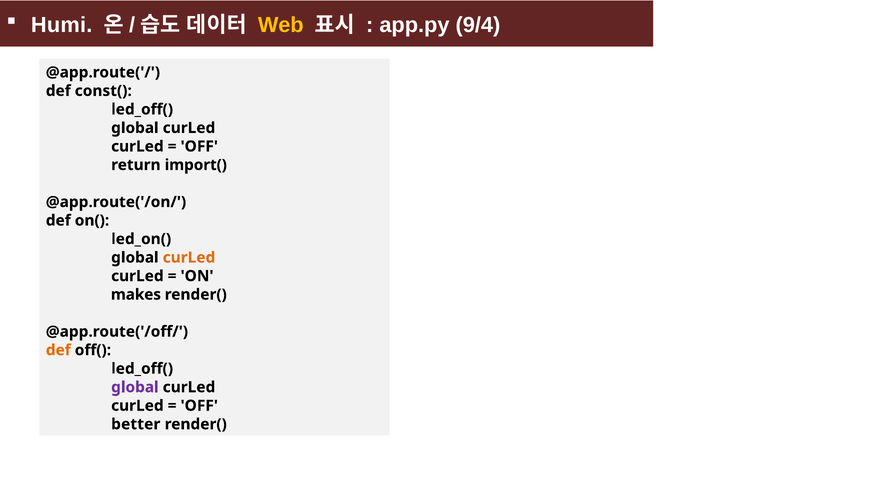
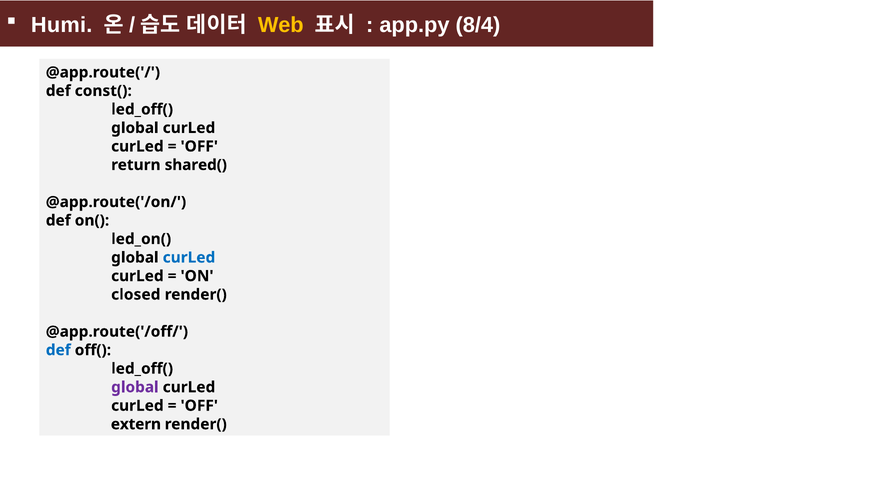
9/4: 9/4 -> 8/4
import(: import( -> shared(
curLed at (189, 257) colour: orange -> blue
makes: makes -> closed
def at (58, 350) colour: orange -> blue
better: better -> extern
